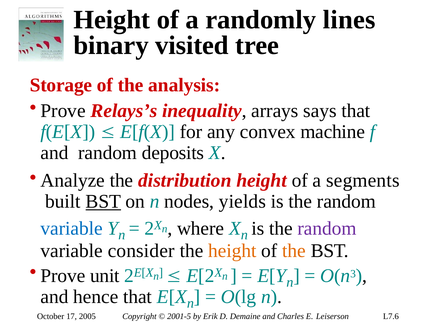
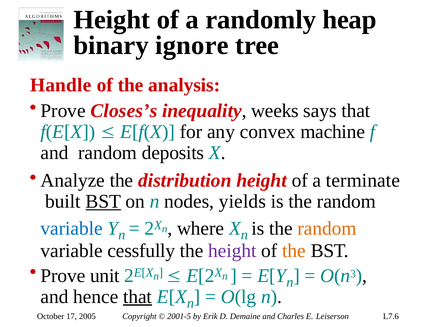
lines: lines -> heap
visited: visited -> ignore
Storage: Storage -> Handle
Relays’s: Relays’s -> Closes’s
arrays: arrays -> weeks
segments: segments -> terminate
random at (327, 228) colour: purple -> orange
consider: consider -> cessfully
height at (232, 251) colour: orange -> purple
that at (138, 297) underline: none -> present
